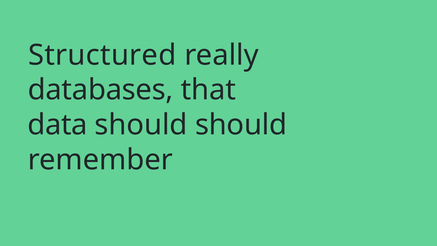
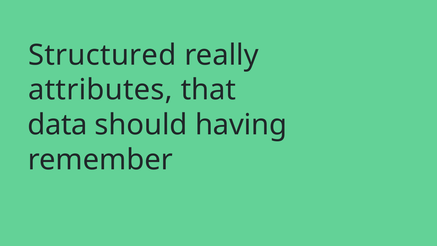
databases: databases -> attributes
should should: should -> having
